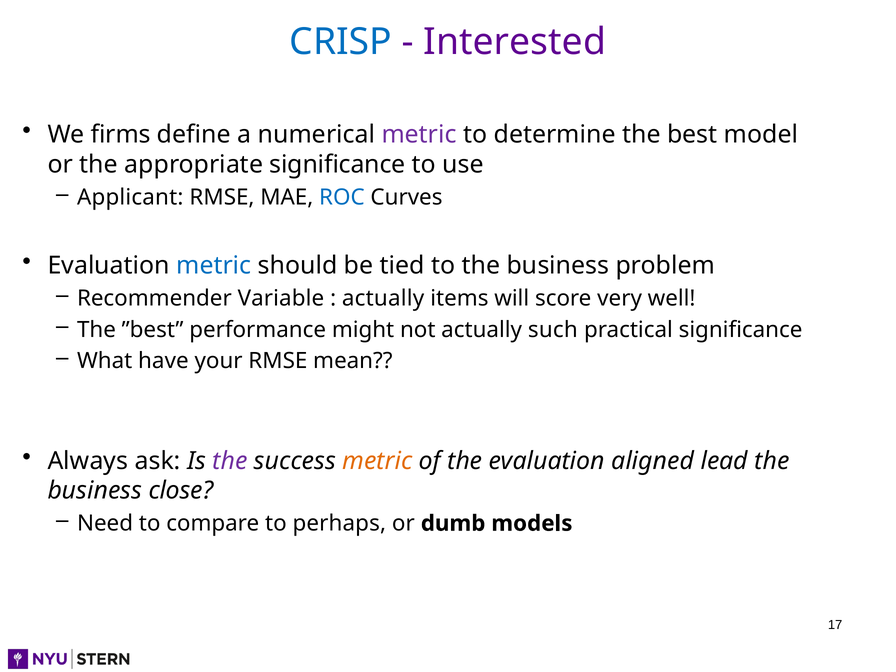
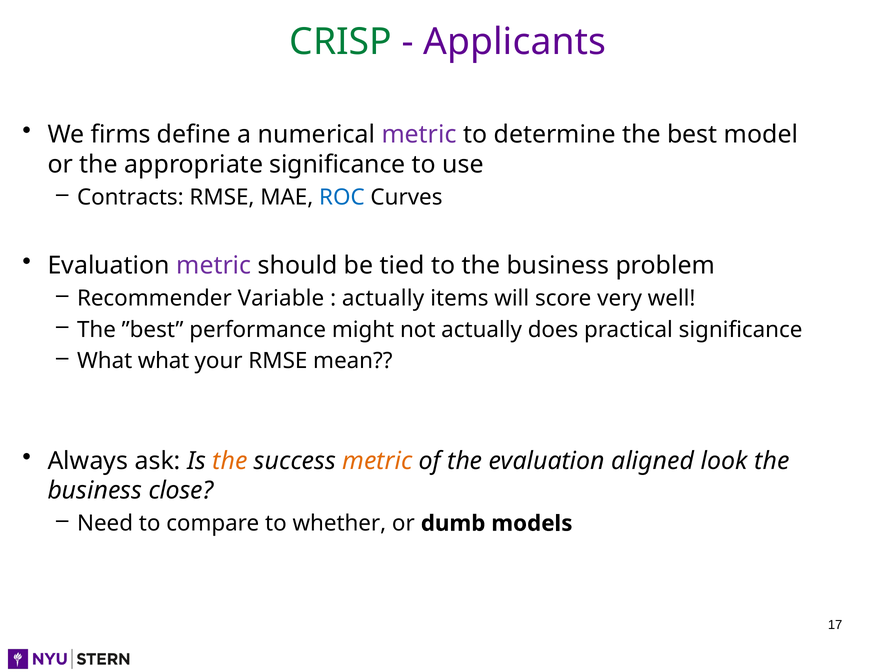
CRISP colour: blue -> green
Interested: Interested -> Applicants
Applicant: Applicant -> Contracts
metric at (214, 266) colour: blue -> purple
such: such -> does
What have: have -> what
the at (230, 461) colour: purple -> orange
lead: lead -> look
perhaps: perhaps -> whether
